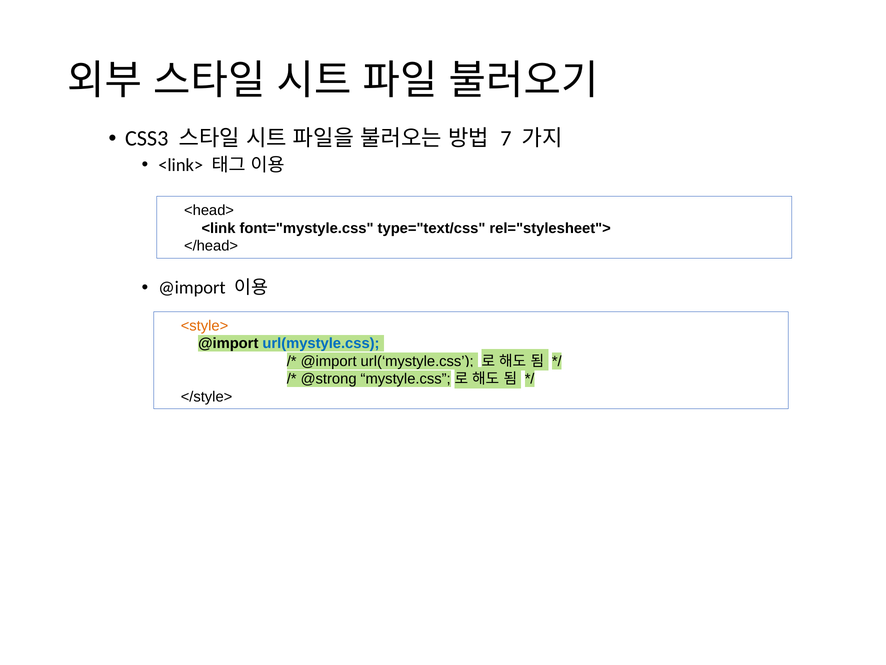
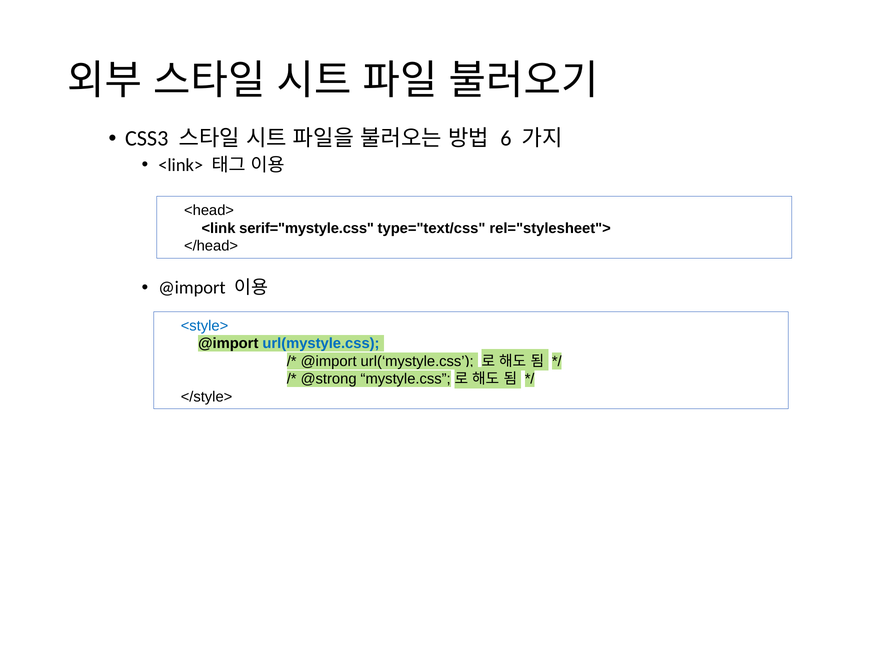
7: 7 -> 6
font="mystyle.css: font="mystyle.css -> serif="mystyle.css
<style> colour: orange -> blue
